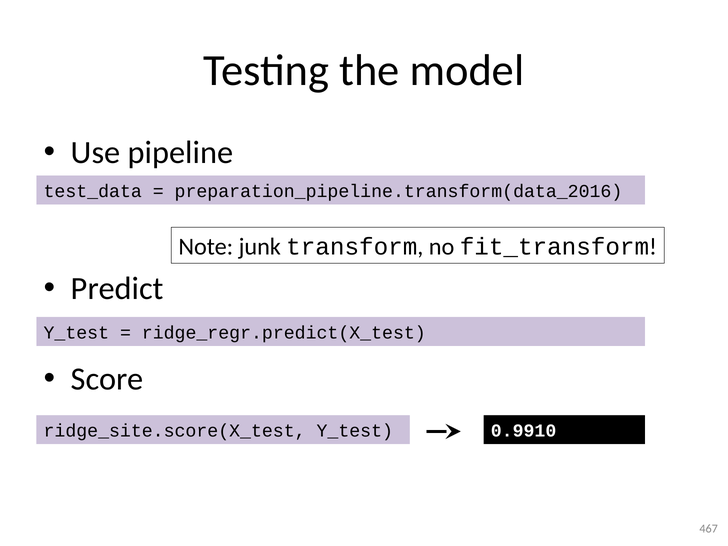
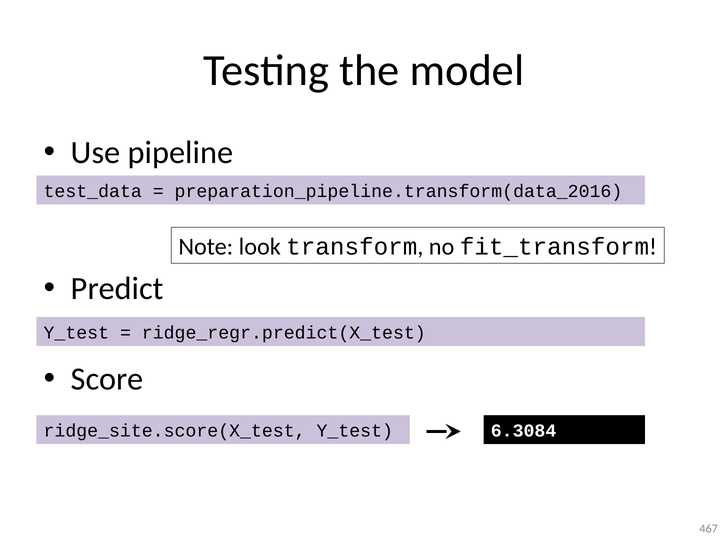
junk: junk -> look
0.9910: 0.9910 -> 6.3084
